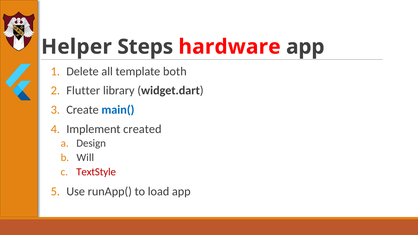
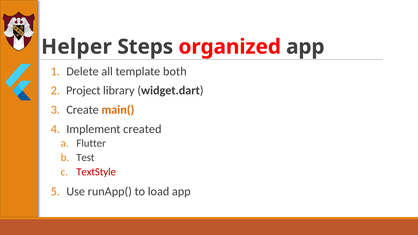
hardware: hardware -> organized
Flutter: Flutter -> Project
main( colour: blue -> orange
Design: Design -> Flutter
Will: Will -> Test
